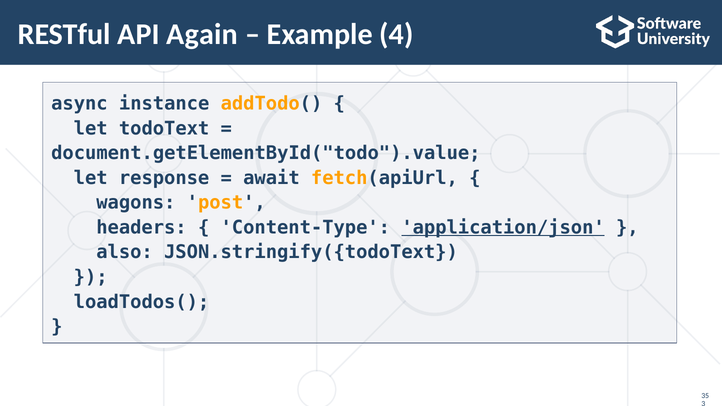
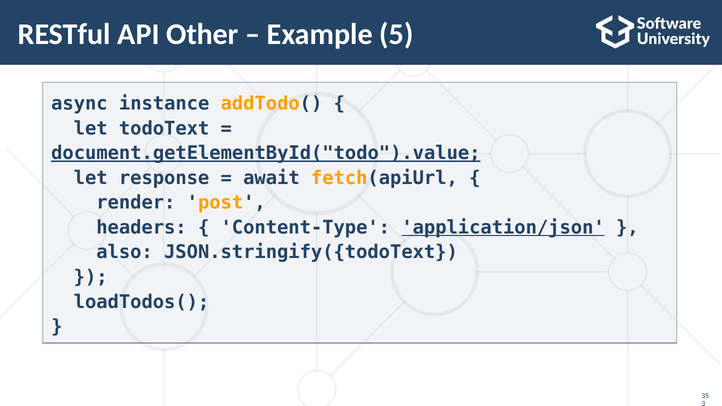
Again: Again -> Other
4: 4 -> 5
document.getElementById("todo").value underline: none -> present
wagons: wagons -> render
